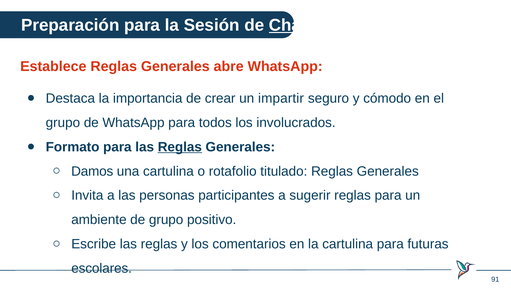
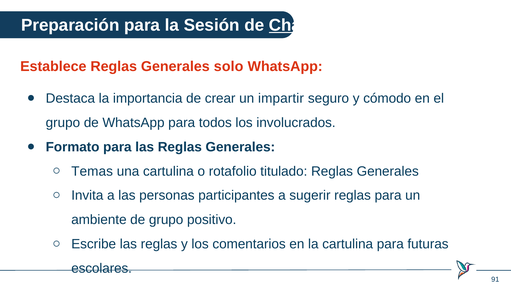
abre: abre -> solo
Reglas at (180, 147) underline: present -> none
Damos: Damos -> Temas
